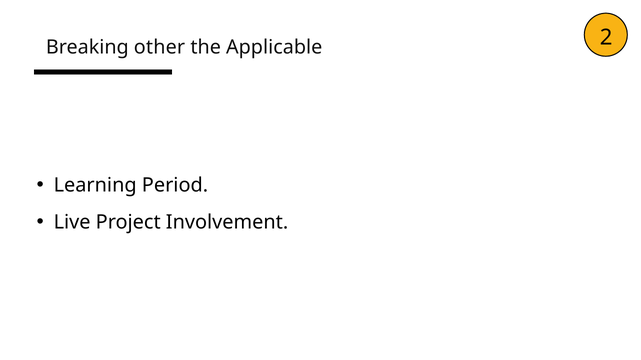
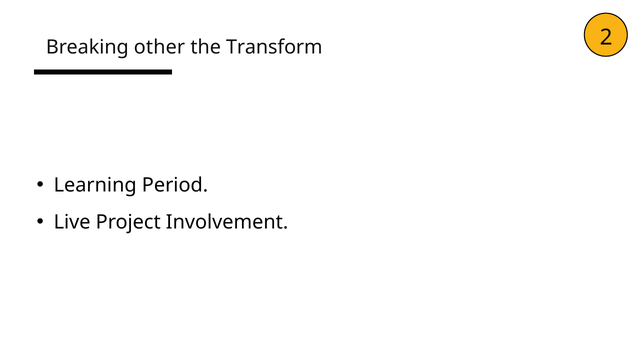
Applicable: Applicable -> Transform
